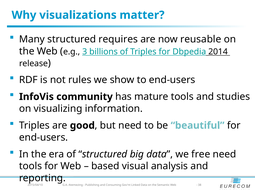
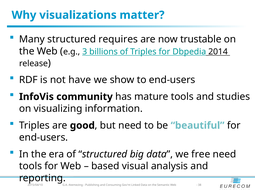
reusable: reusable -> trustable
rules: rules -> have
